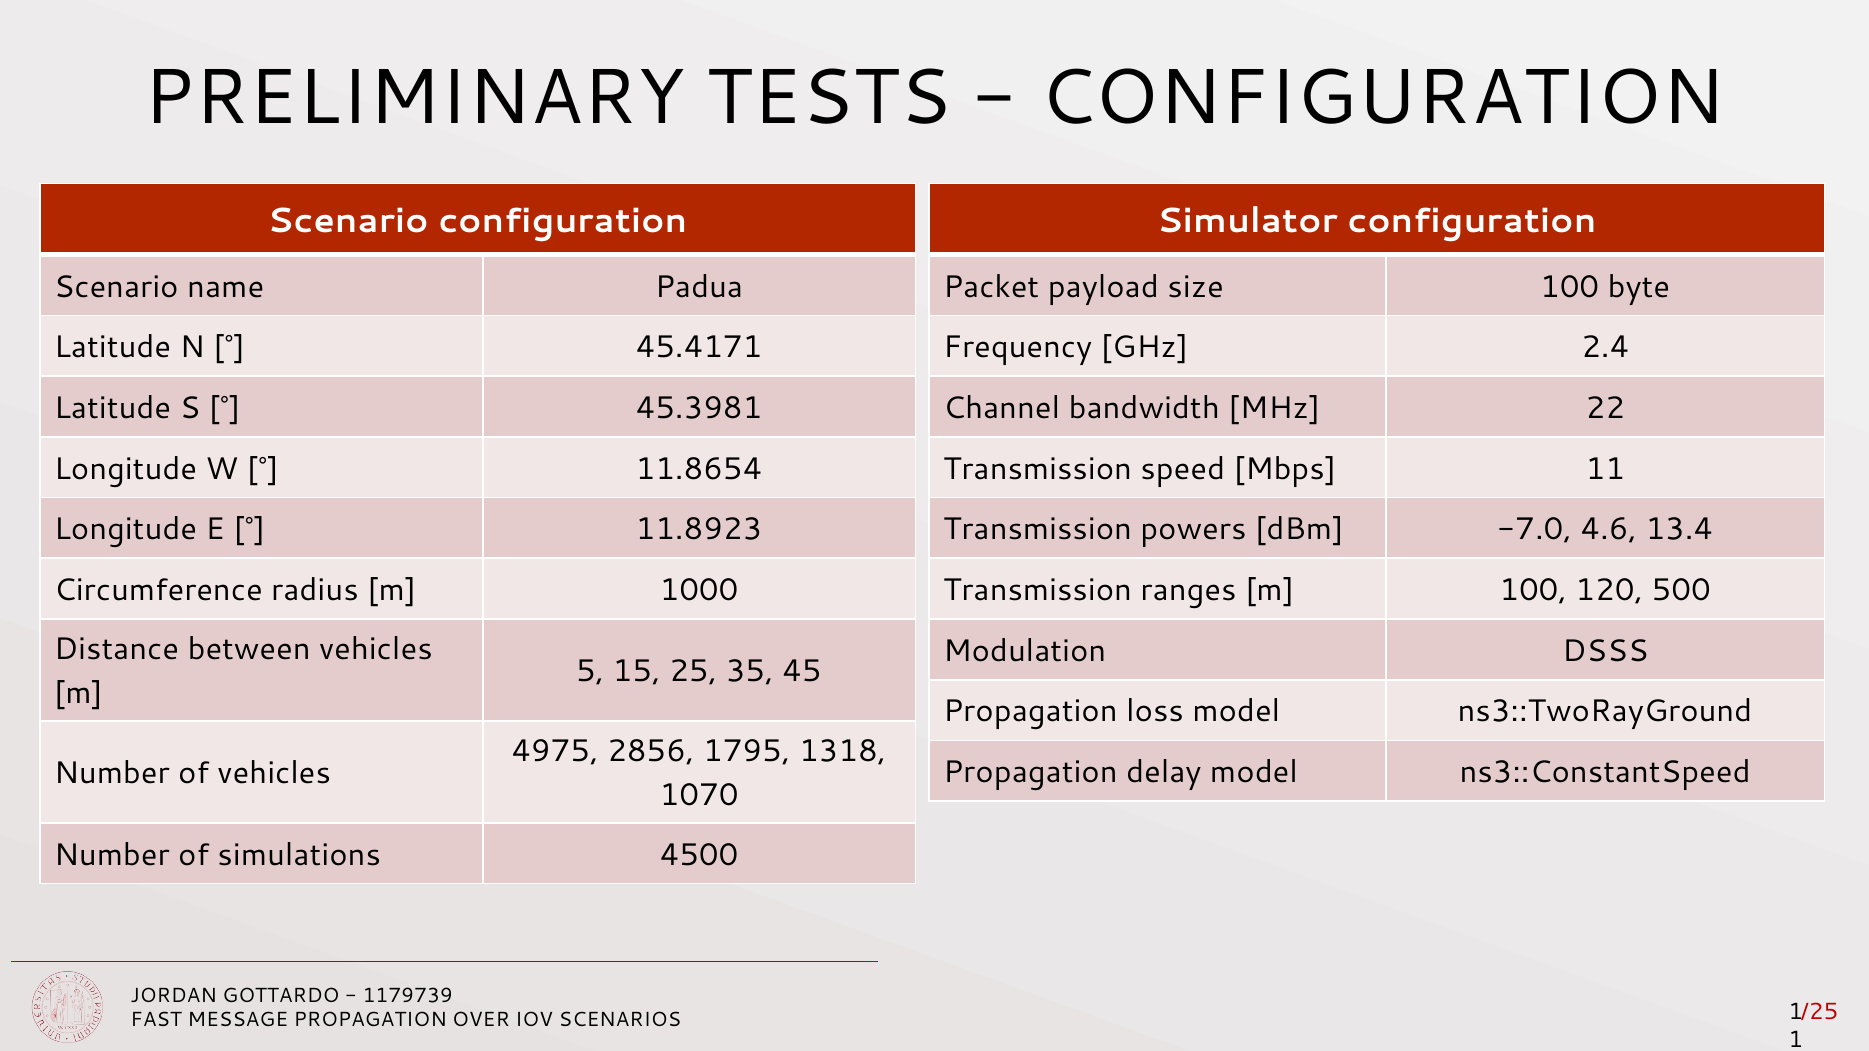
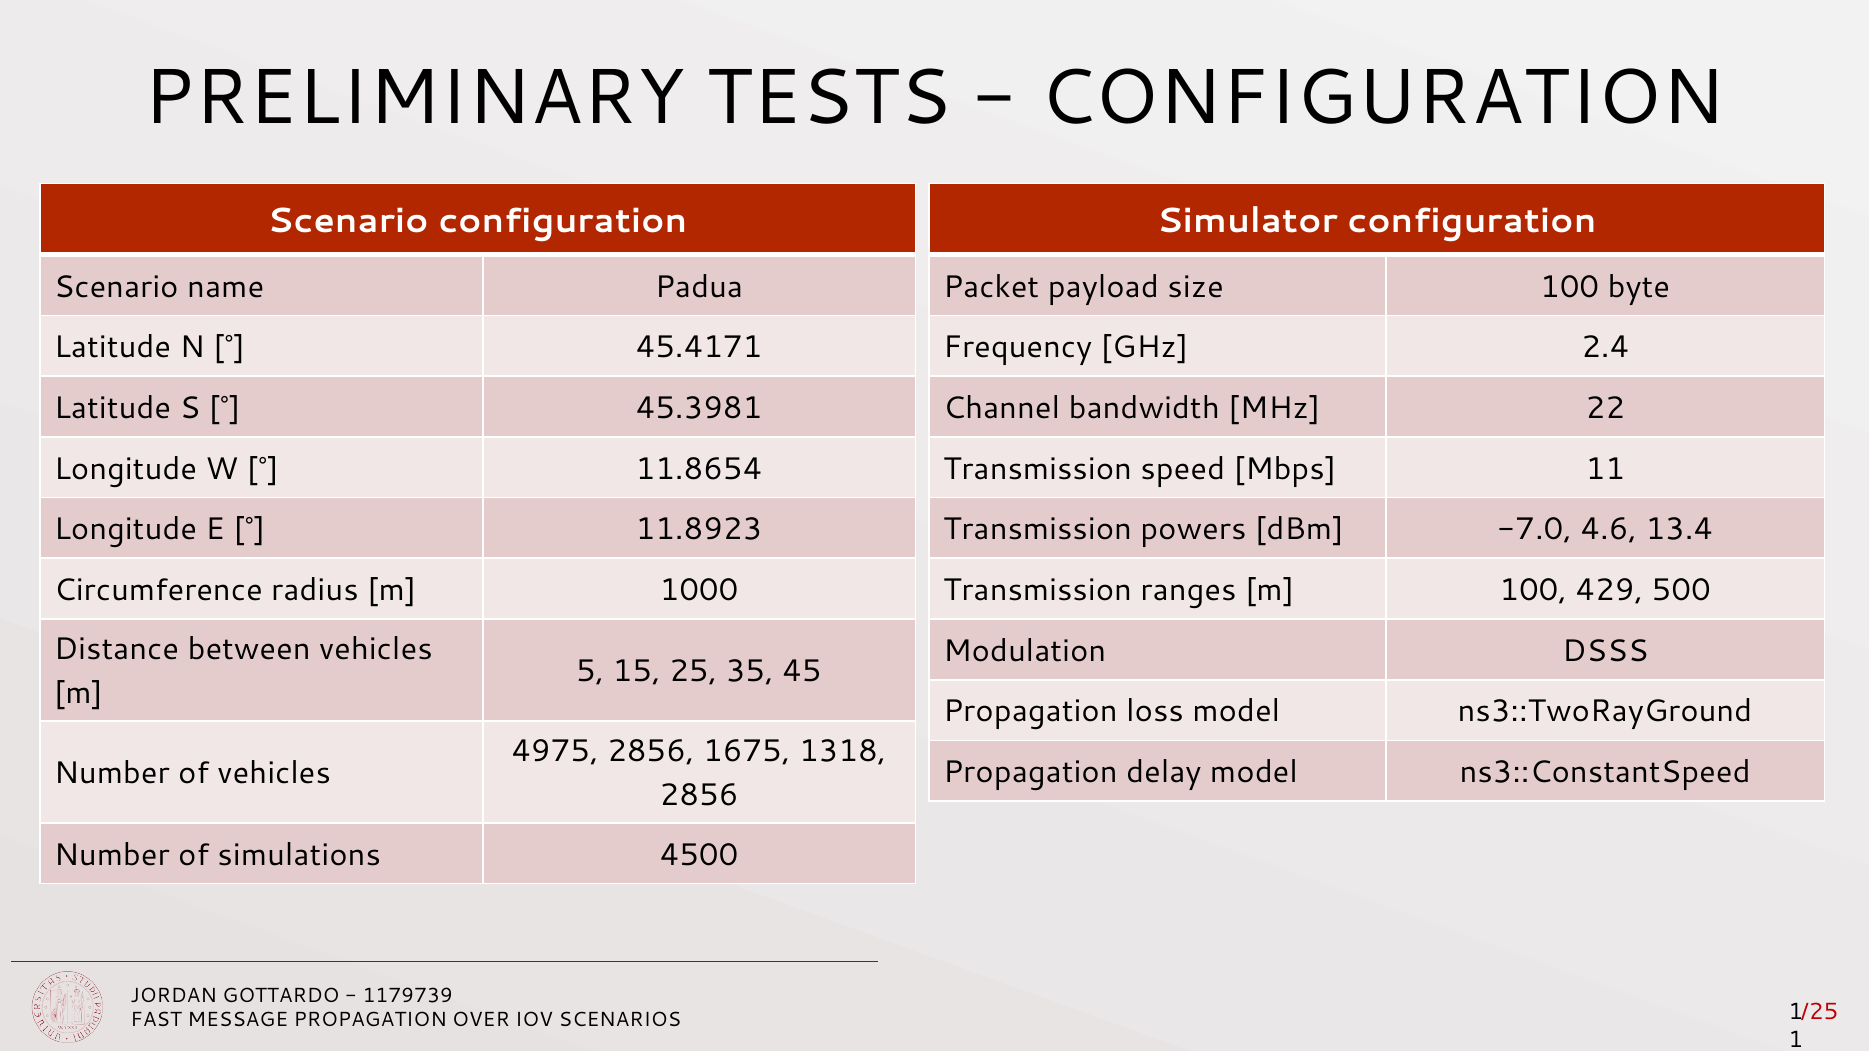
120: 120 -> 429
1795: 1795 -> 1675
1070 at (699, 796): 1070 -> 2856
